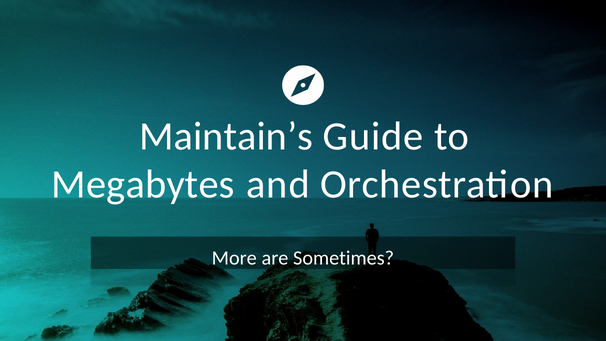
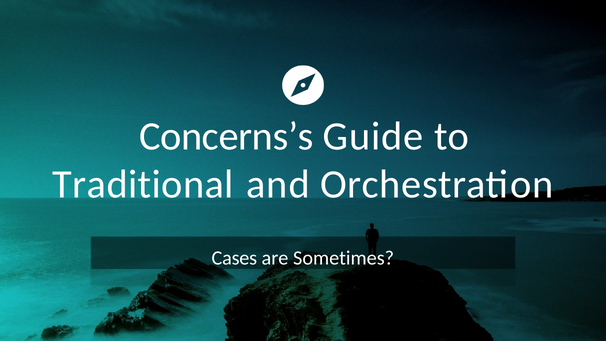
Maintain’s: Maintain’s -> Concerns’s
Megabytes: Megabytes -> Traditional
More: More -> Cases
